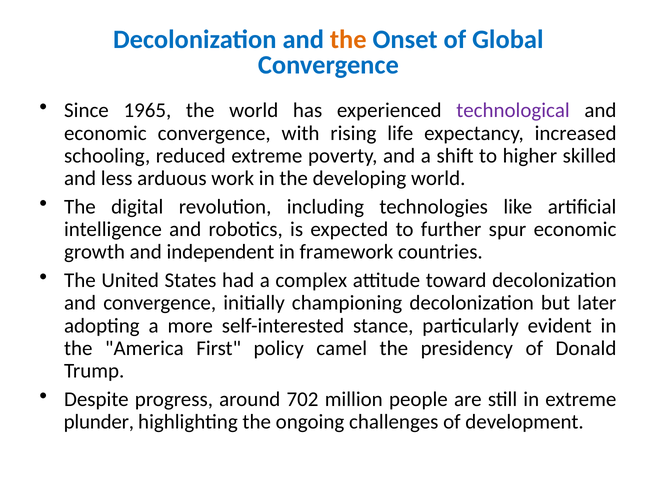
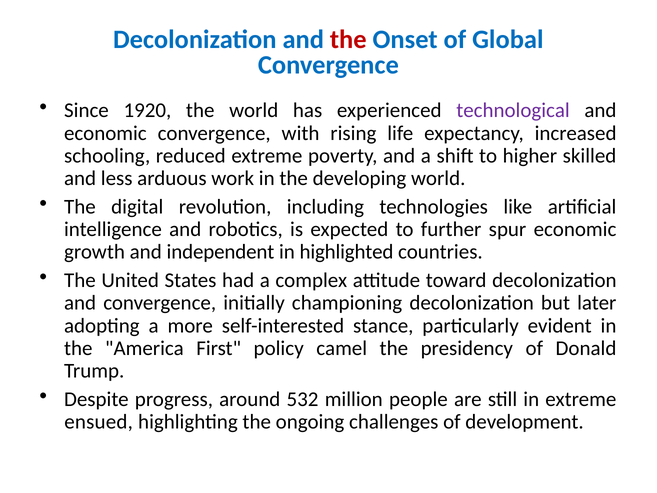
the at (348, 40) colour: orange -> red
1965: 1965 -> 1920
framework: framework -> highlighted
702: 702 -> 532
plunder: plunder -> ensued
